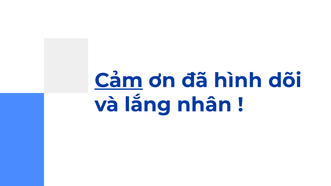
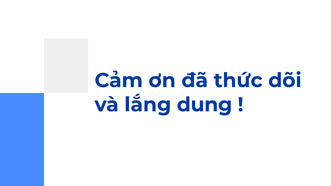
Cảm underline: present -> none
hình: hình -> thức
nhân: nhân -> dung
